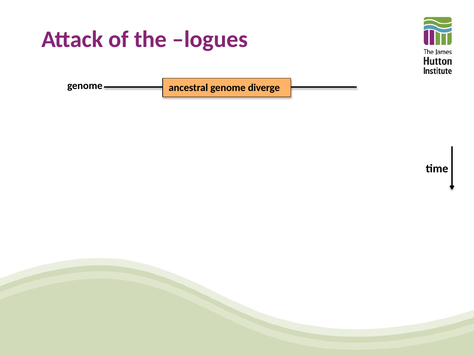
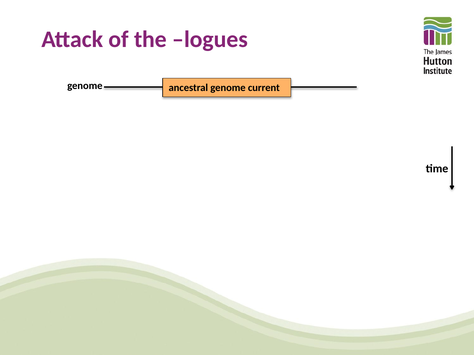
diverge: diverge -> current
